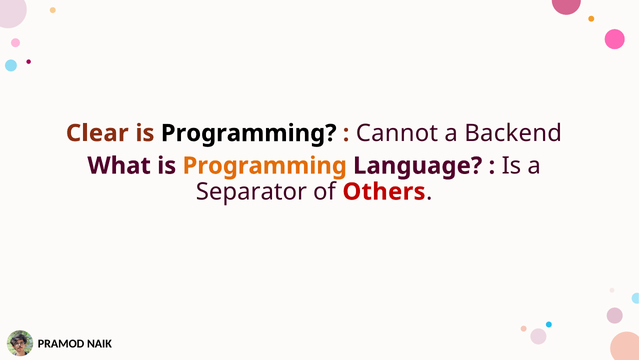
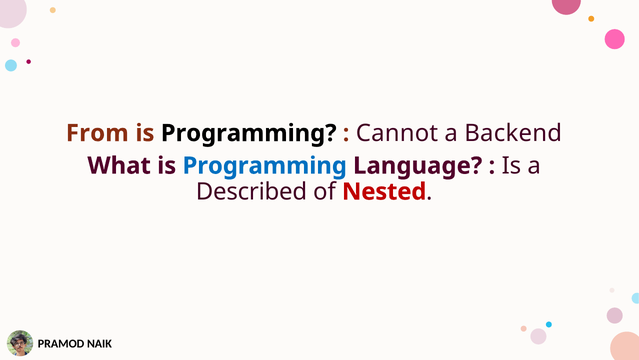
Clear: Clear -> From
Programming at (265, 166) colour: orange -> blue
Separator: Separator -> Described
Others: Others -> Nested
